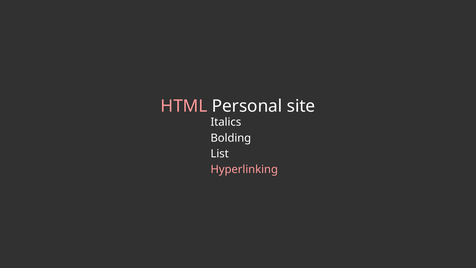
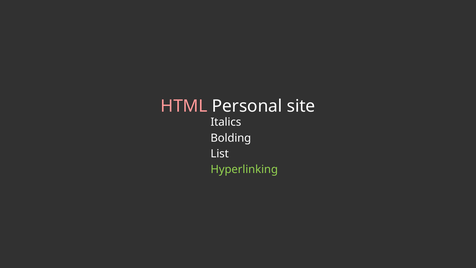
Hyperlinking colour: pink -> light green
